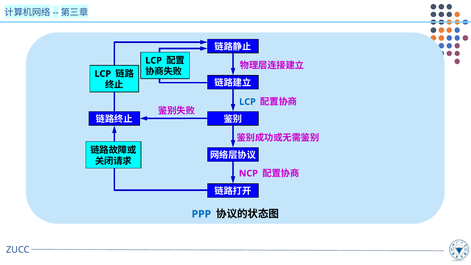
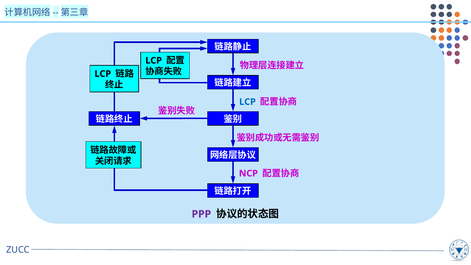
PPP colour: blue -> purple
